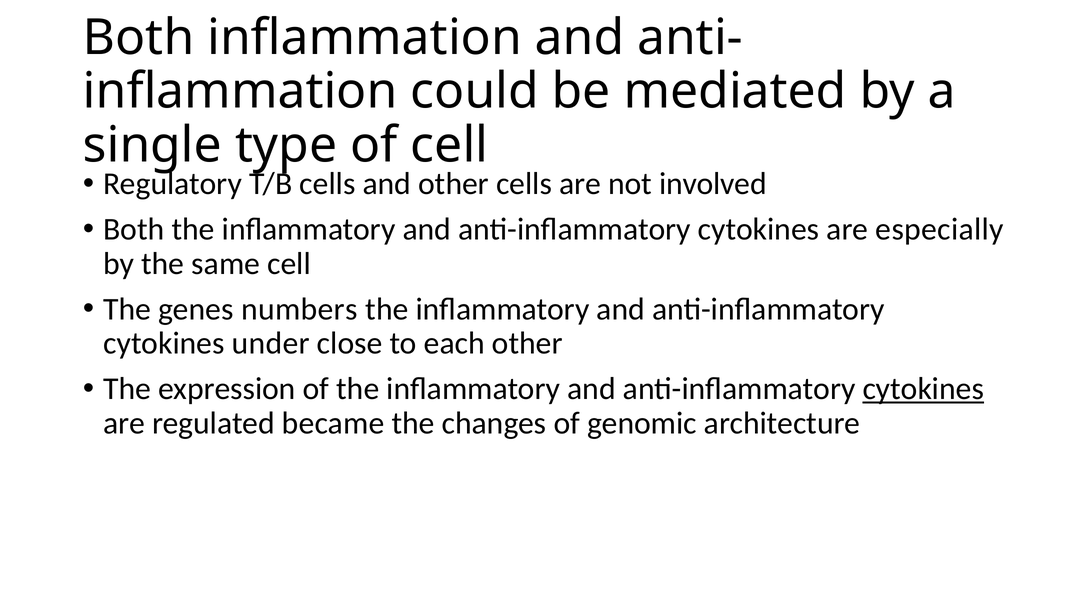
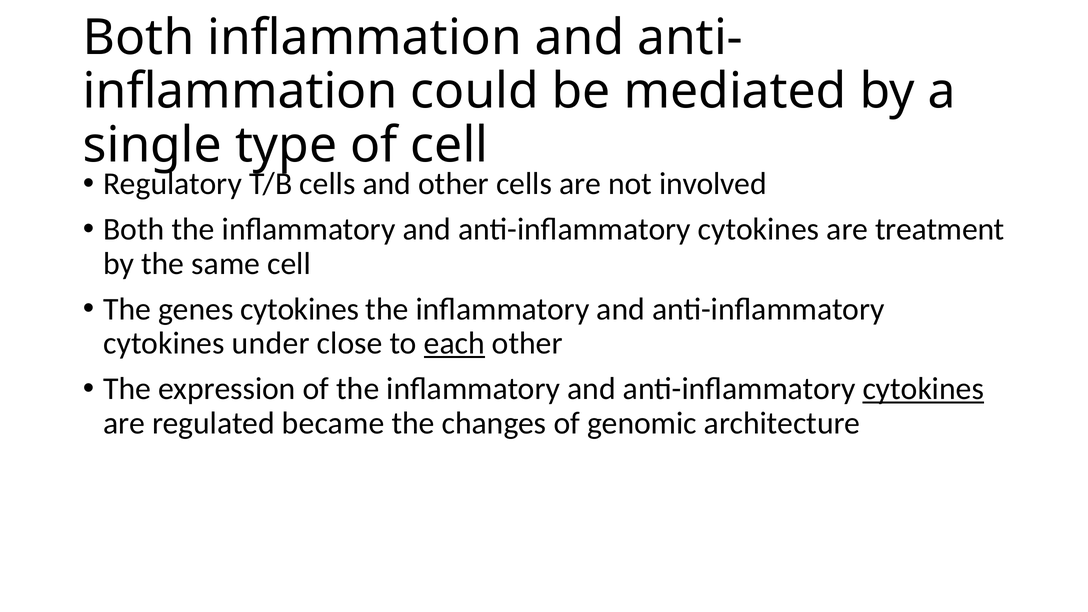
especially: especially -> treatment
genes numbers: numbers -> cytokines
each underline: none -> present
